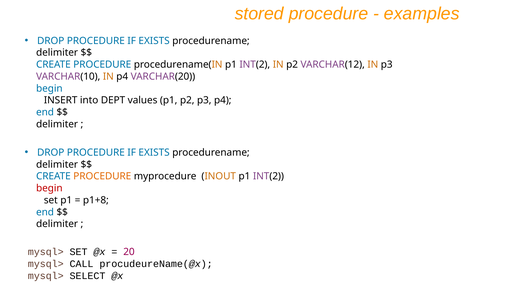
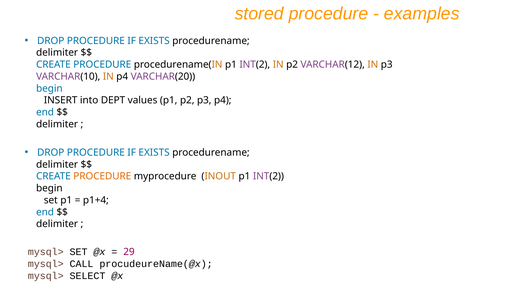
begin at (49, 188) colour: red -> black
p1+8: p1+8 -> p1+4
20: 20 -> 29
